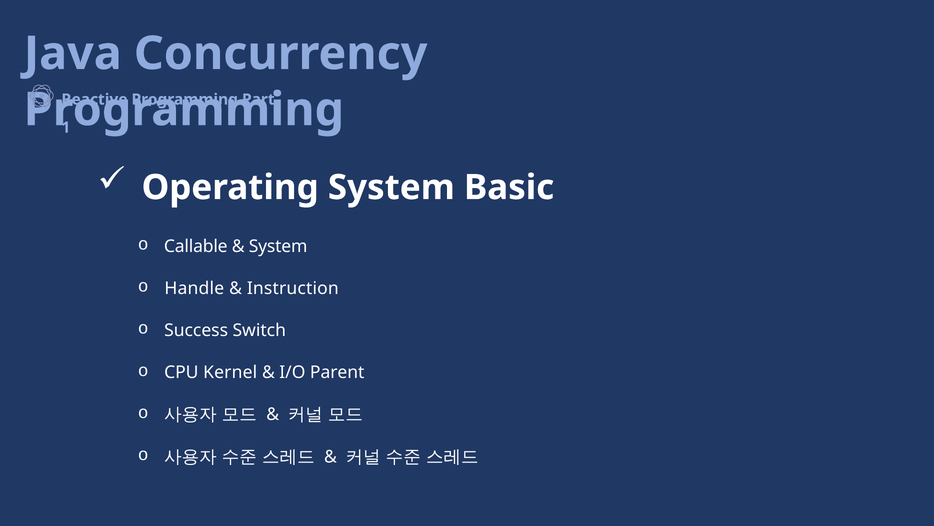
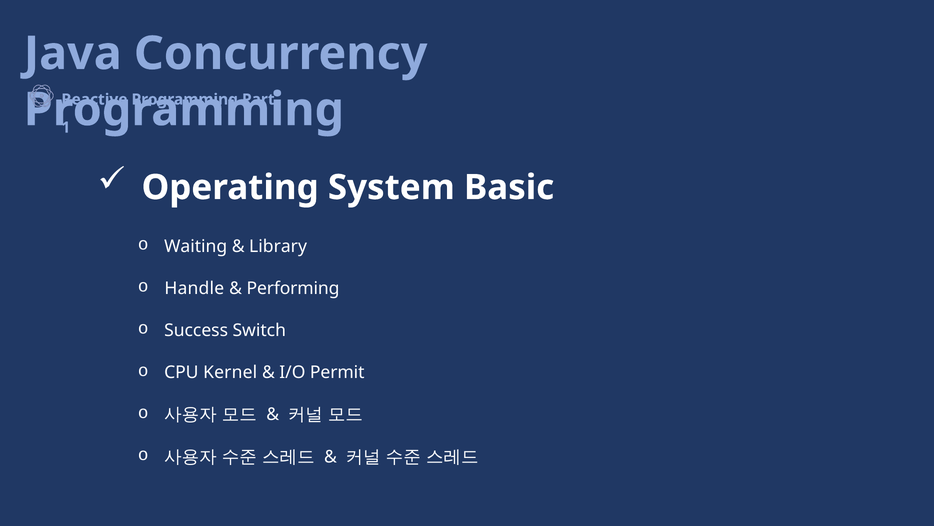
Callable: Callable -> Waiting
System at (278, 246): System -> Library
Instruction: Instruction -> Performing
Parent: Parent -> Permit
